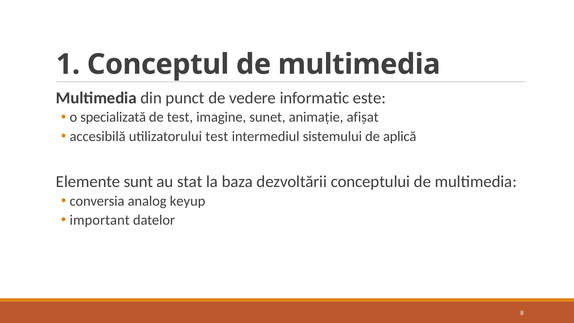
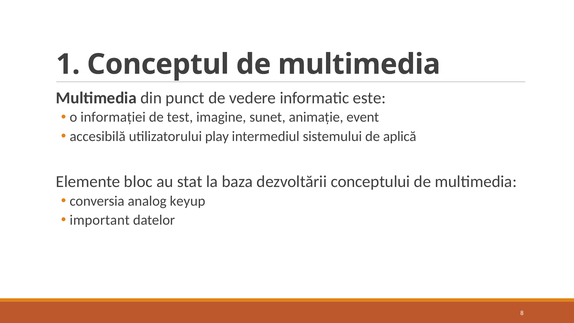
specializată: specializată -> informației
afișat: afișat -> event
utilizatorului test: test -> play
sunt: sunt -> bloc
